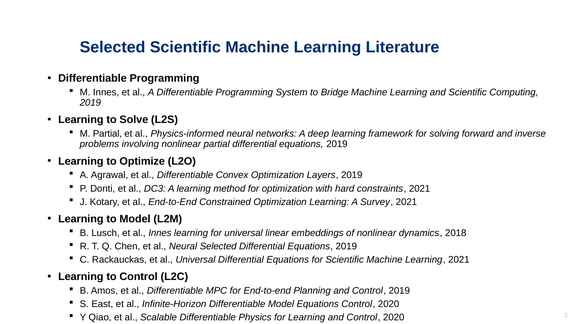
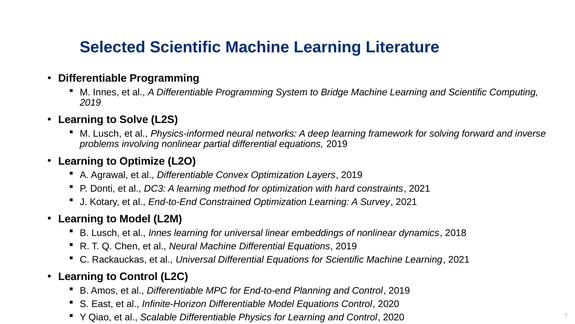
M Partial: Partial -> Lusch
Neural Selected: Selected -> Machine
